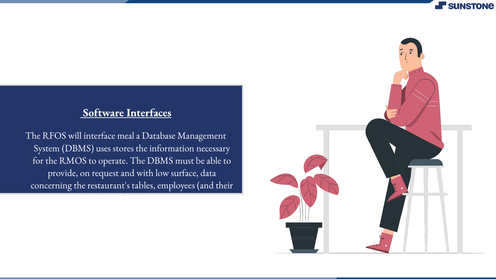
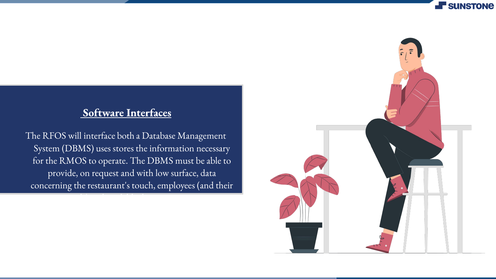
meal: meal -> both
tables: tables -> touch
